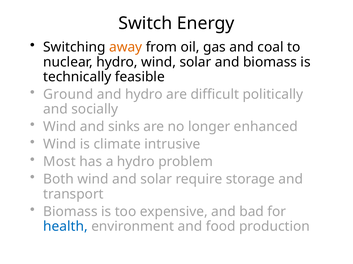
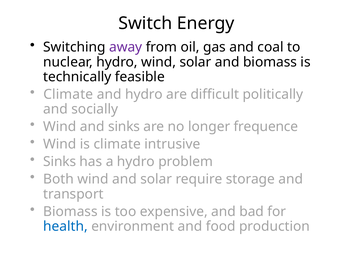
away colour: orange -> purple
Ground at (68, 95): Ground -> Climate
enhanced: enhanced -> frequence
Most at (60, 162): Most -> Sinks
